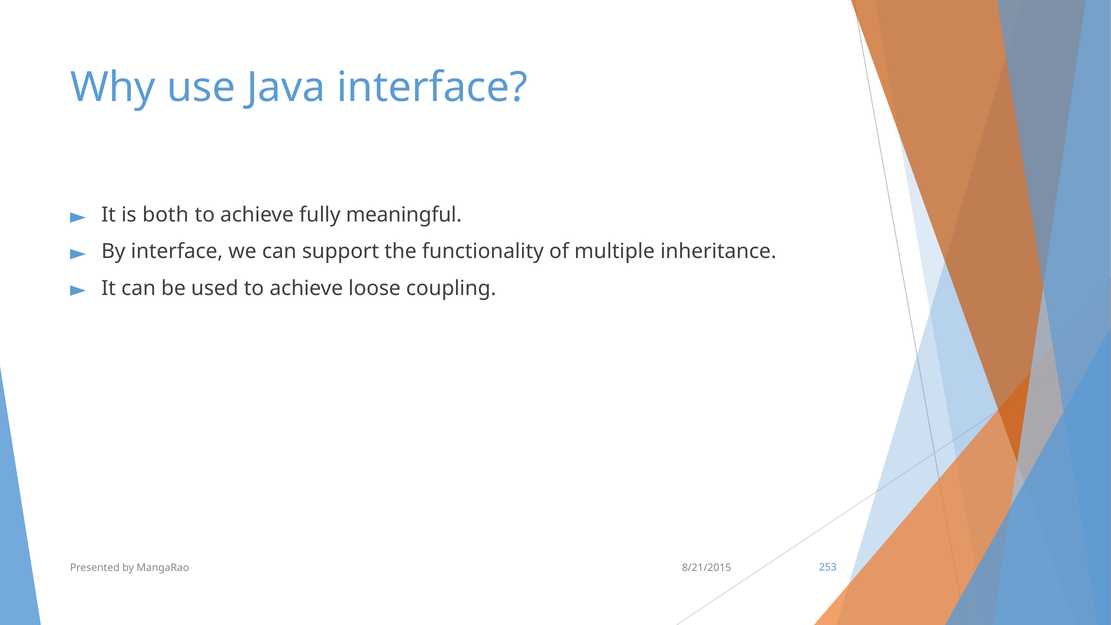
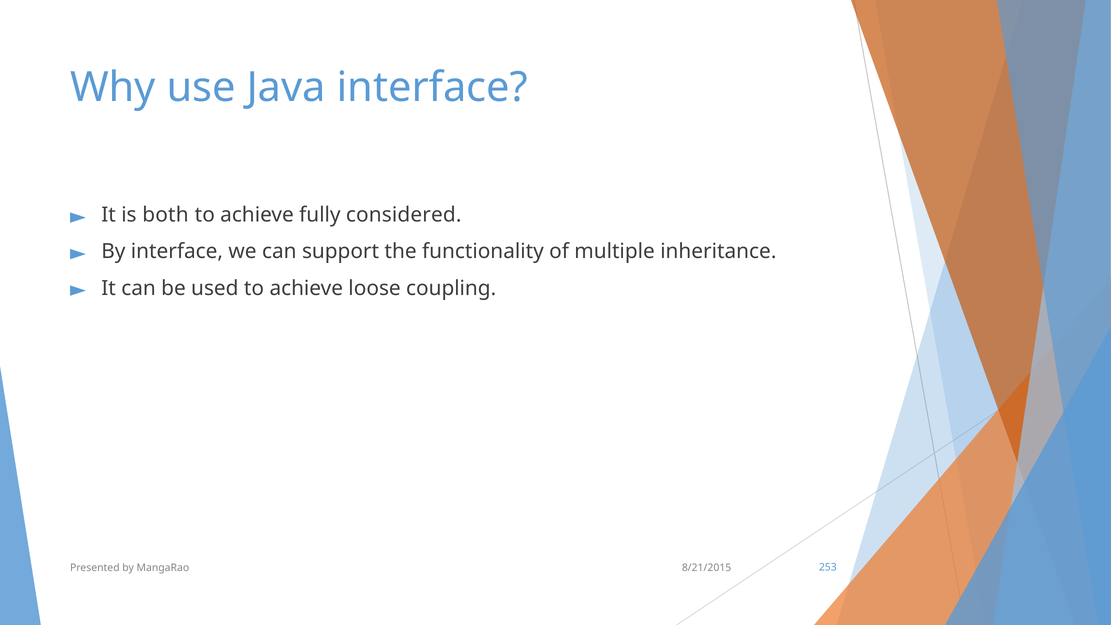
meaningful: meaningful -> considered
